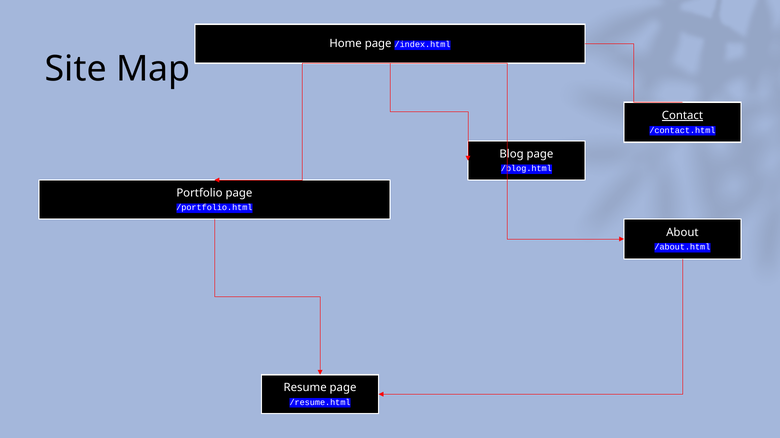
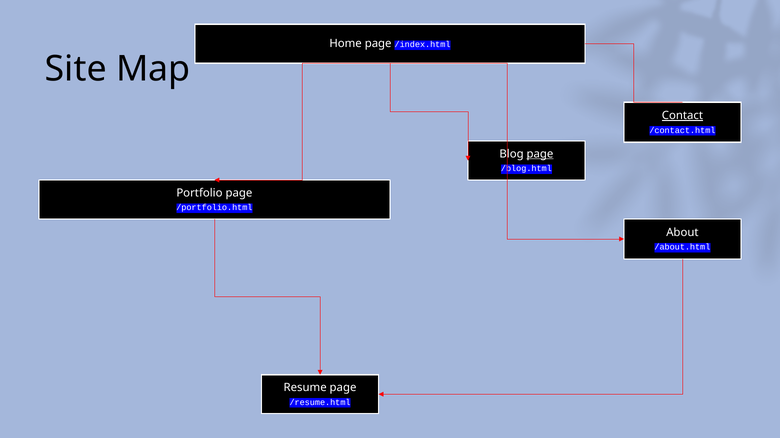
page at (540, 154) underline: none -> present
